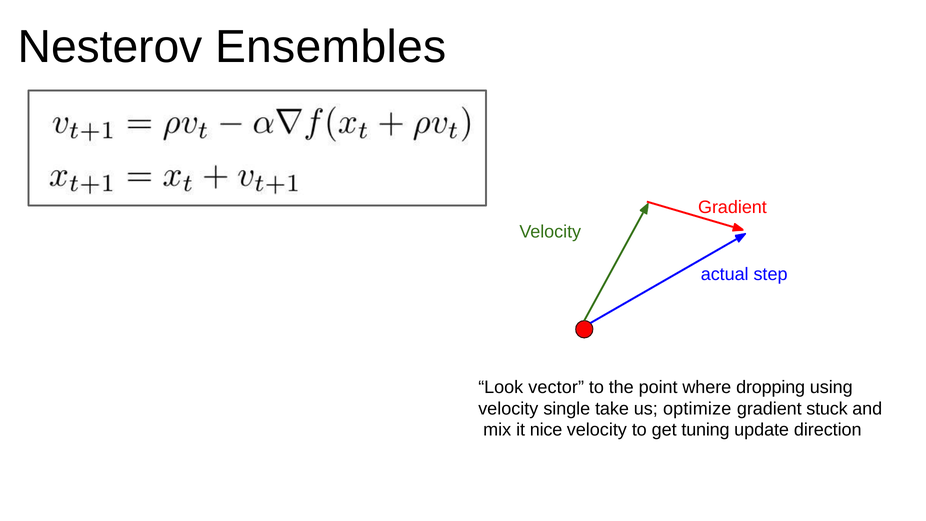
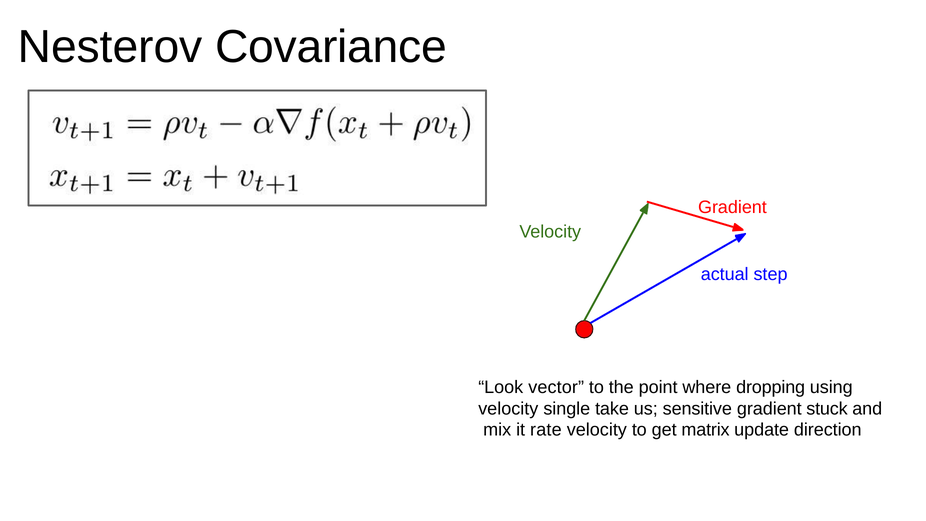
Ensembles: Ensembles -> Covariance
optimize: optimize -> sensitive
nice: nice -> rate
tuning: tuning -> matrix
